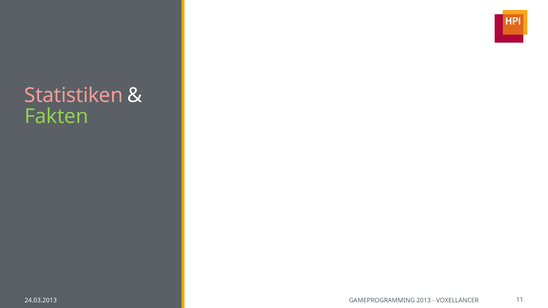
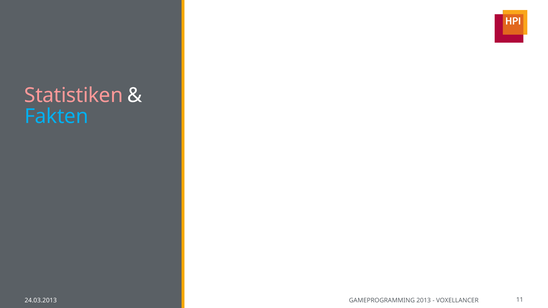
Fakten colour: light green -> light blue
